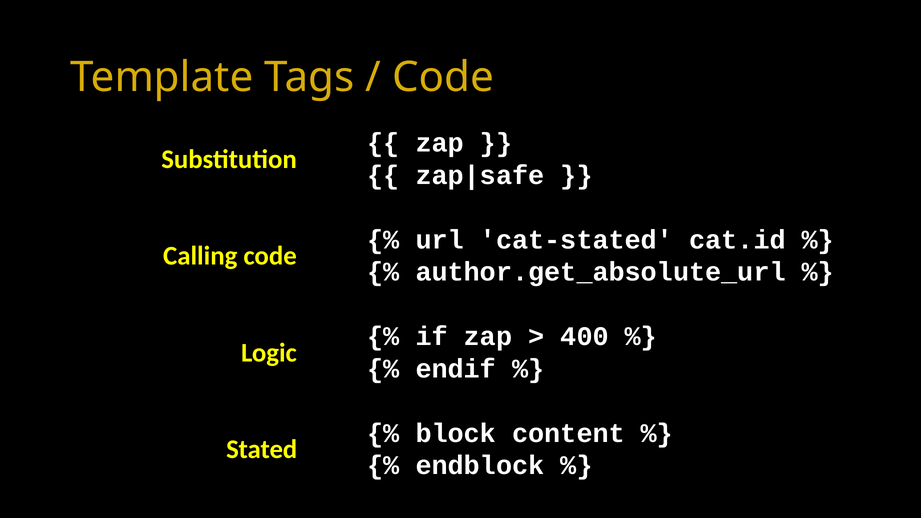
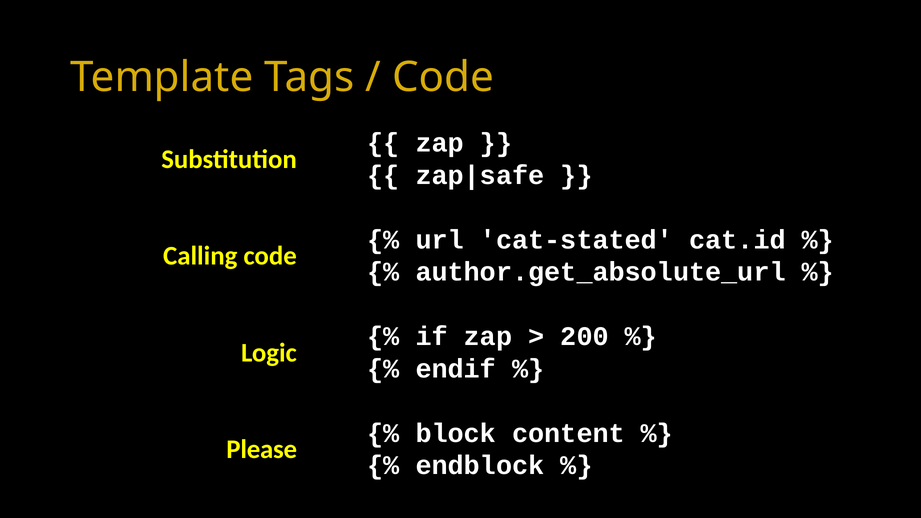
400: 400 -> 200
Stated: Stated -> Please
